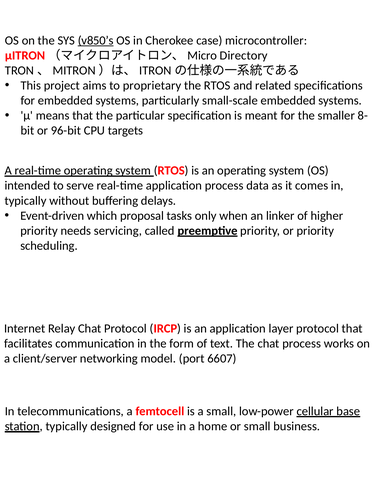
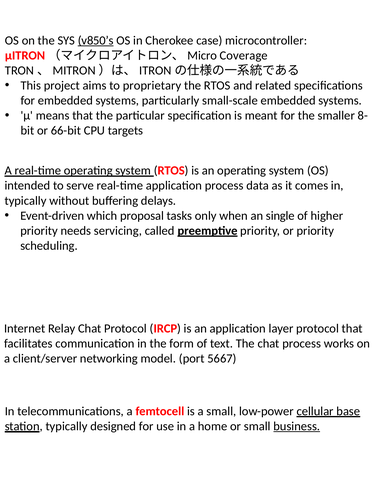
Directory: Directory -> Coverage
96-bit: 96-bit -> 66-bit
linker: linker -> single
6607: 6607 -> 5667
business underline: none -> present
